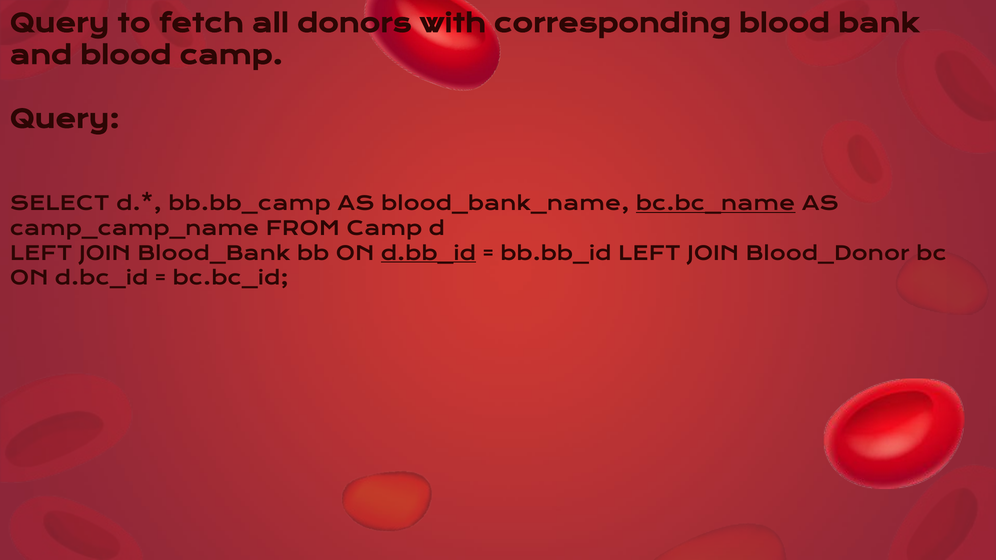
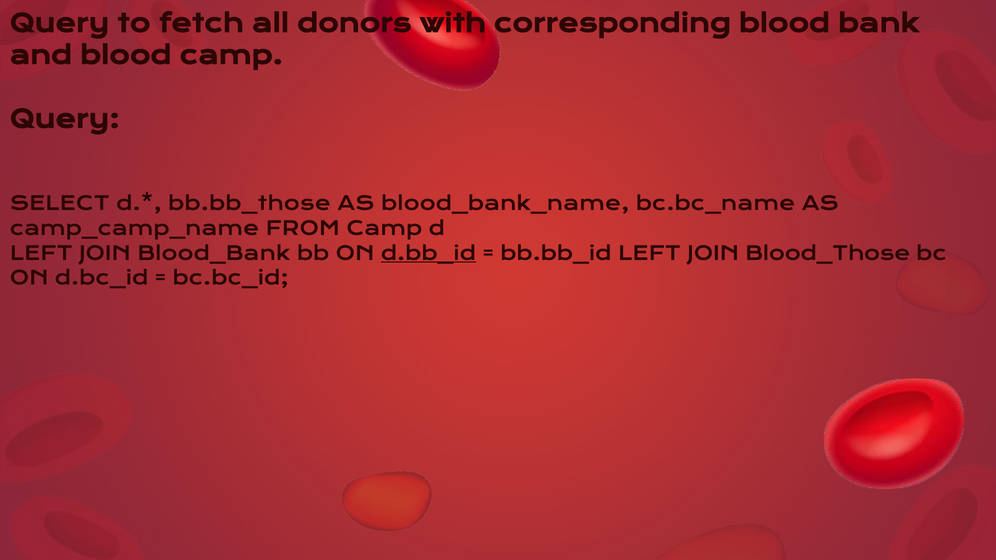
bb.bb_camp: bb.bb_camp -> bb.bb_those
bc.bc_name underline: present -> none
Blood_Donor: Blood_Donor -> Blood_Those
